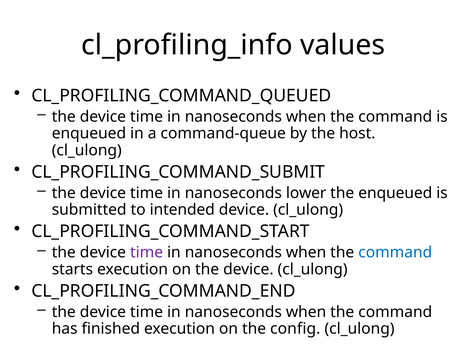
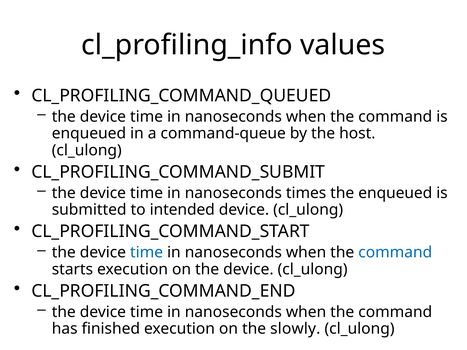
lower: lower -> times
time at (147, 253) colour: purple -> blue
config: config -> slowly
